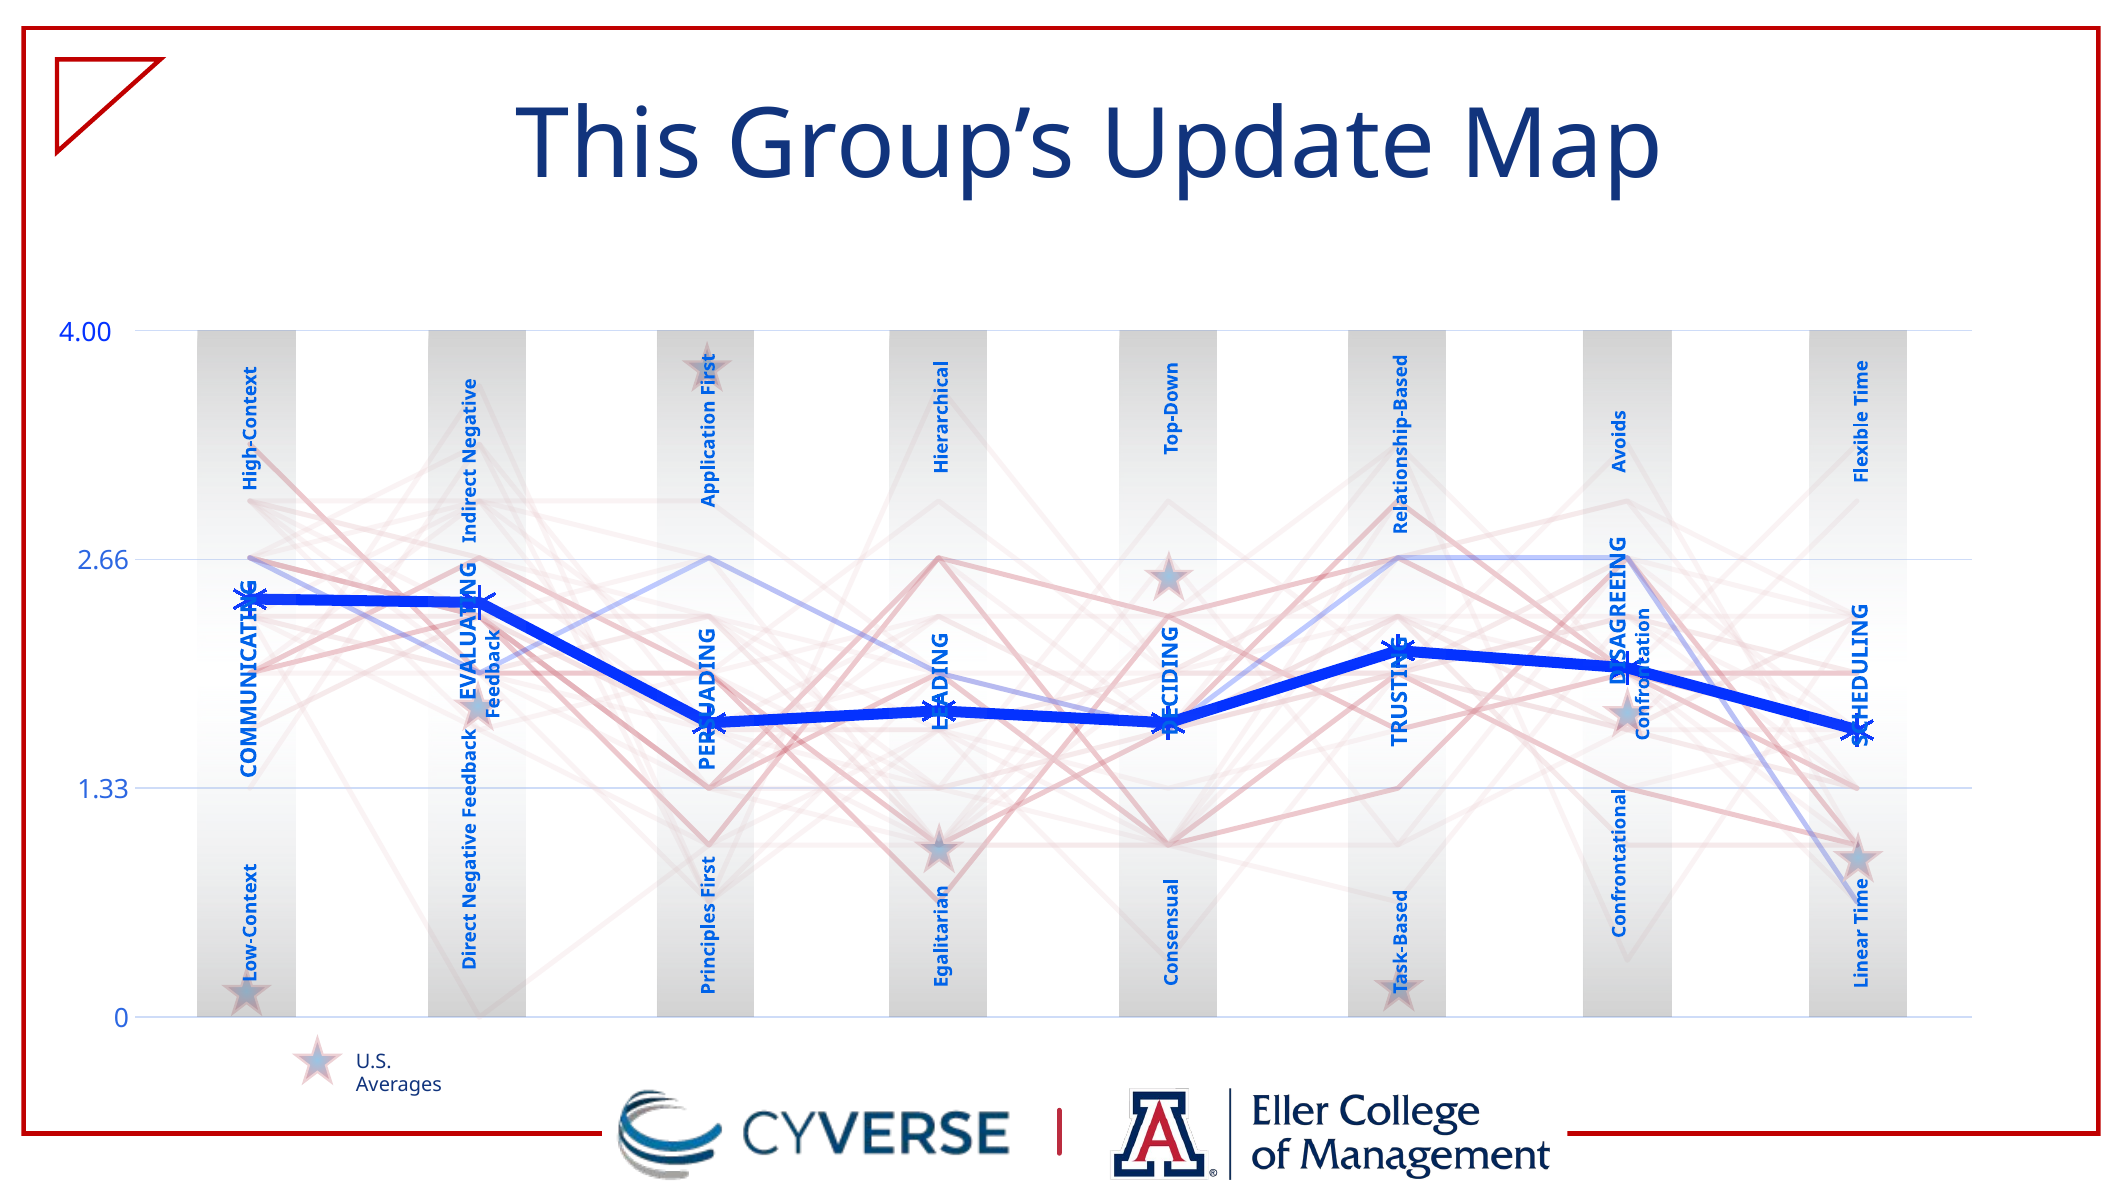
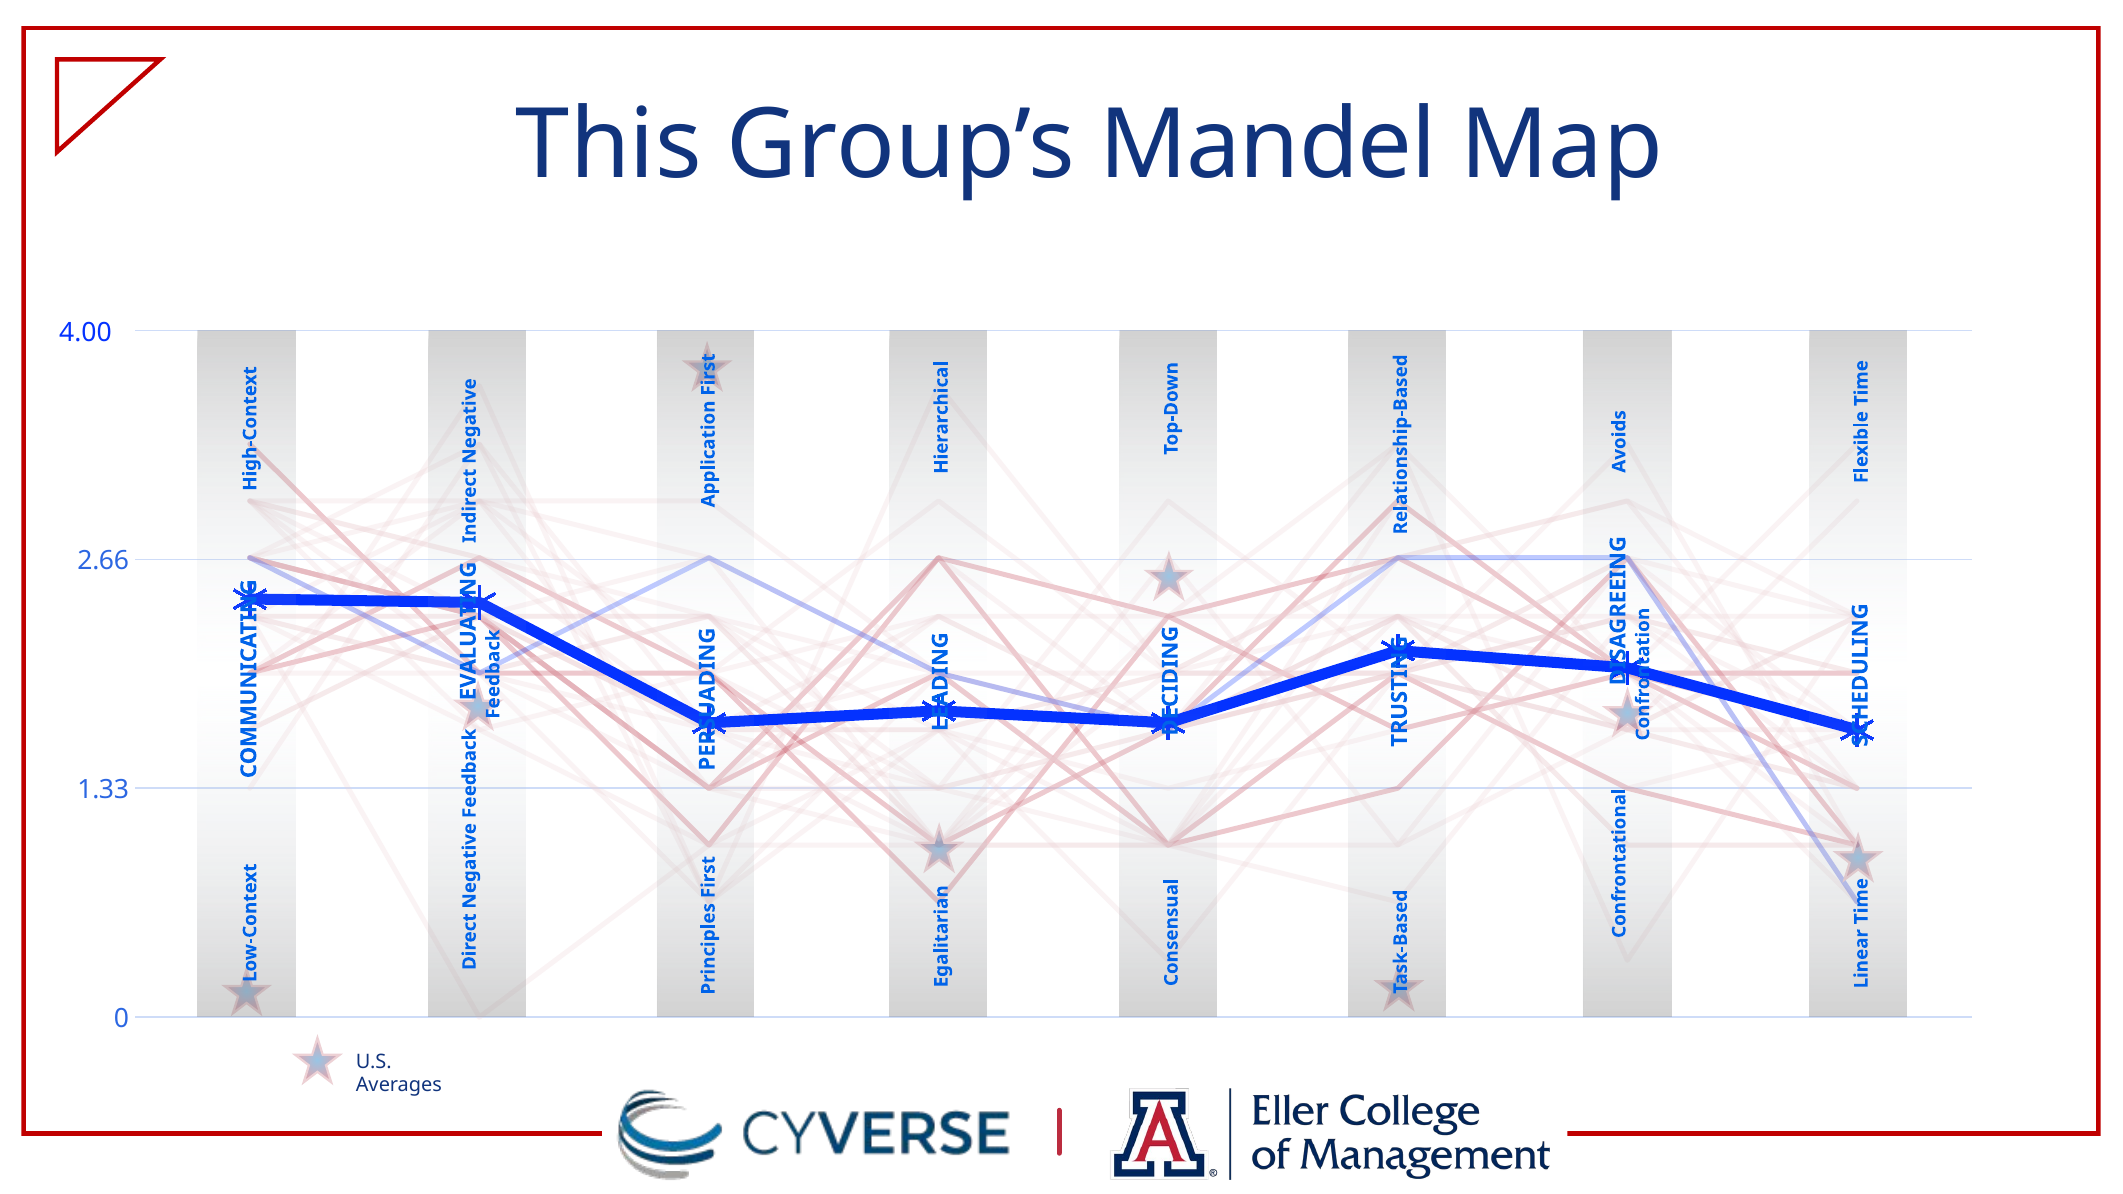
Update: Update -> Mandel
